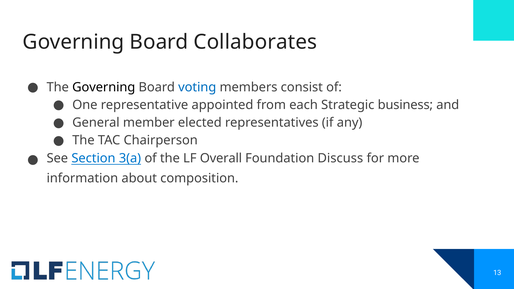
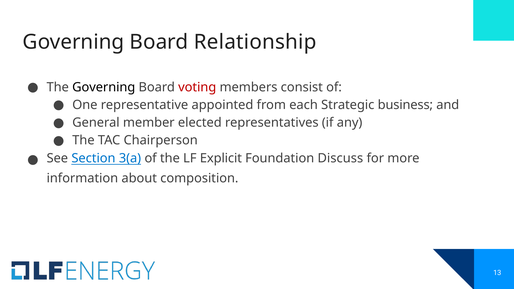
Collaborates: Collaborates -> Relationship
voting colour: blue -> red
Overall: Overall -> Explicit
